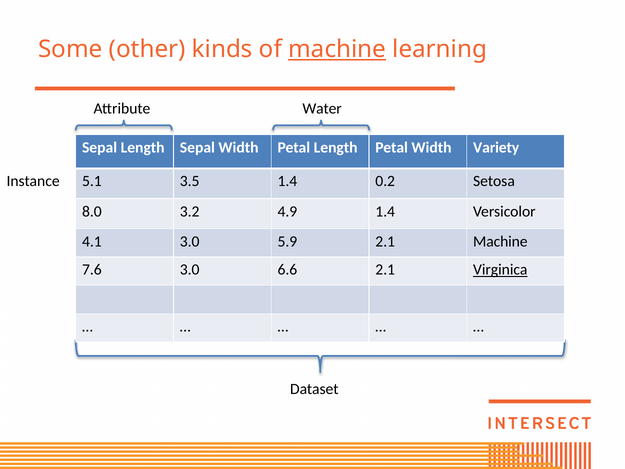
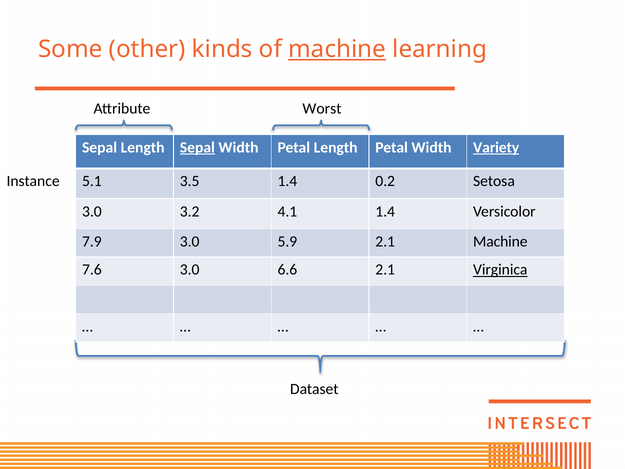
Water: Water -> Worst
Sepal at (197, 147) underline: none -> present
Variety underline: none -> present
8.0 at (92, 211): 8.0 -> 3.0
4.9: 4.9 -> 4.1
4.1: 4.1 -> 7.9
